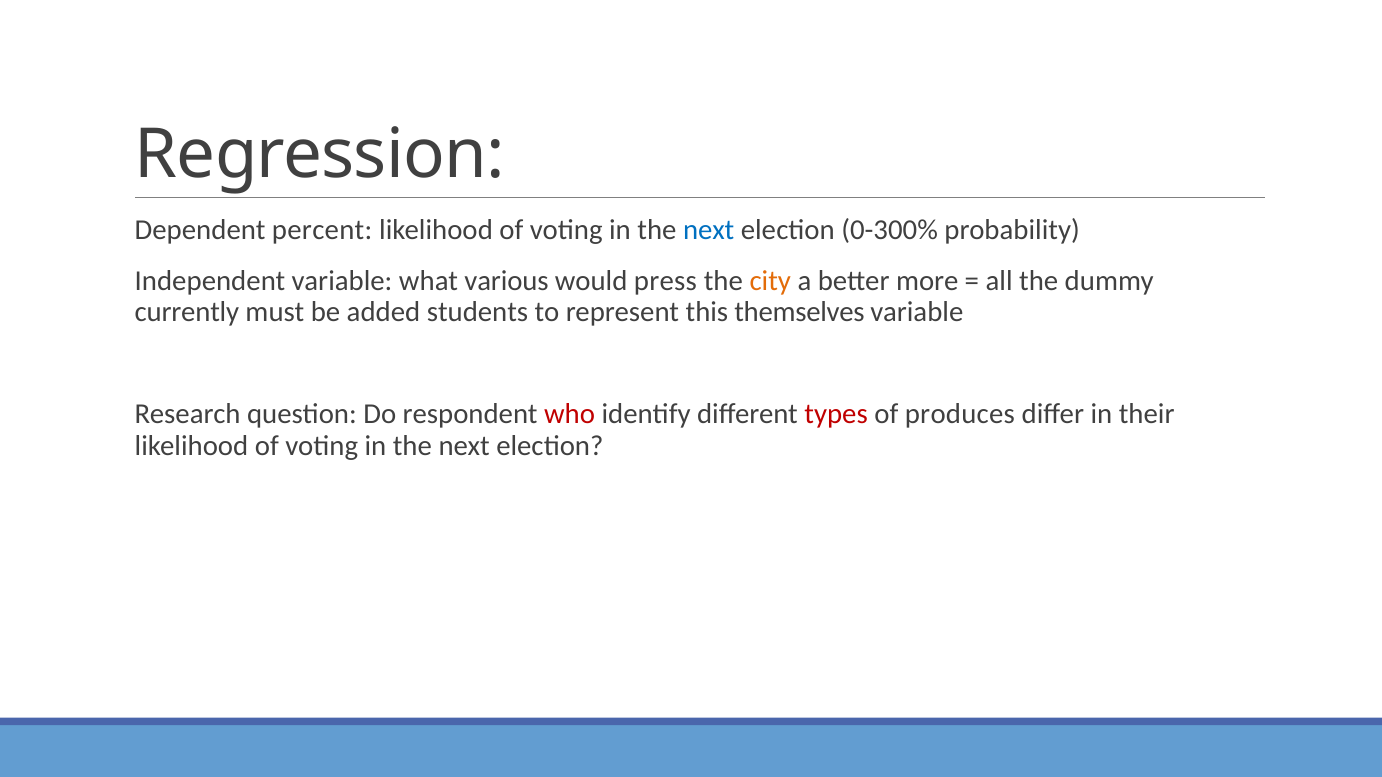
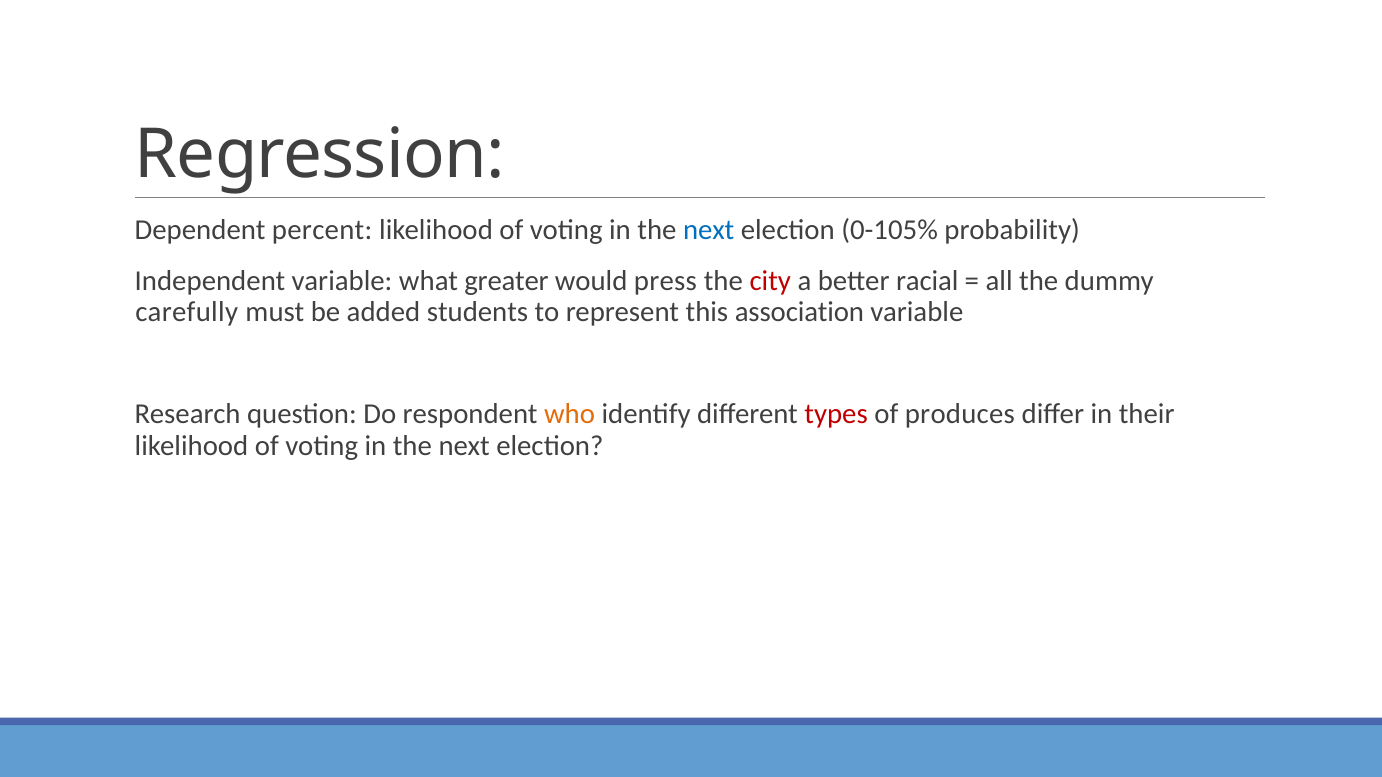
0-300%: 0-300% -> 0-105%
various: various -> greater
city colour: orange -> red
more: more -> racial
currently: currently -> carefully
themselves: themselves -> association
who colour: red -> orange
